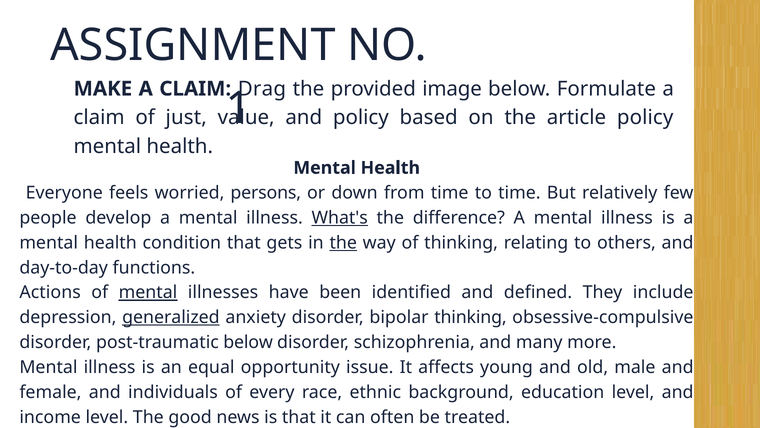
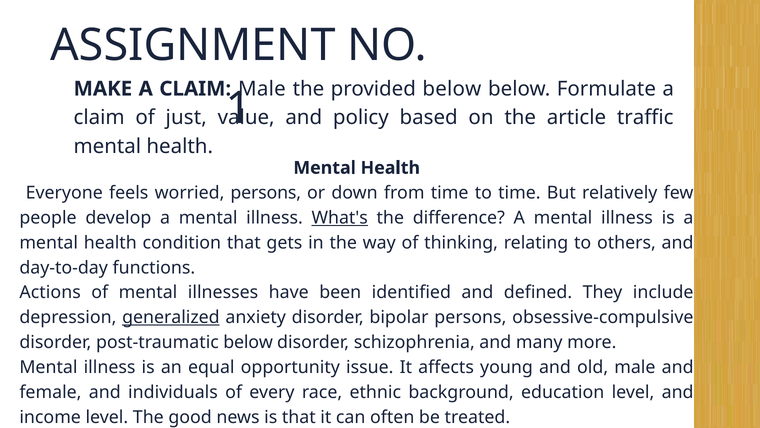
CLAIM Drag: Drag -> Male
provided image: image -> below
article policy: policy -> traffic
the at (343, 242) underline: present -> none
mental at (148, 292) underline: present -> none
bipolar thinking: thinking -> persons
